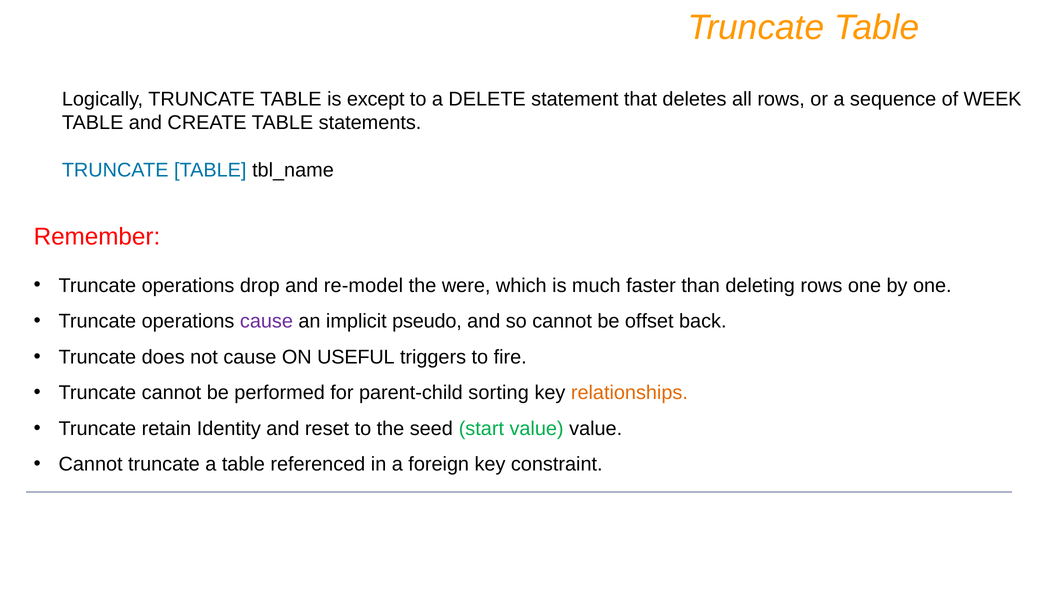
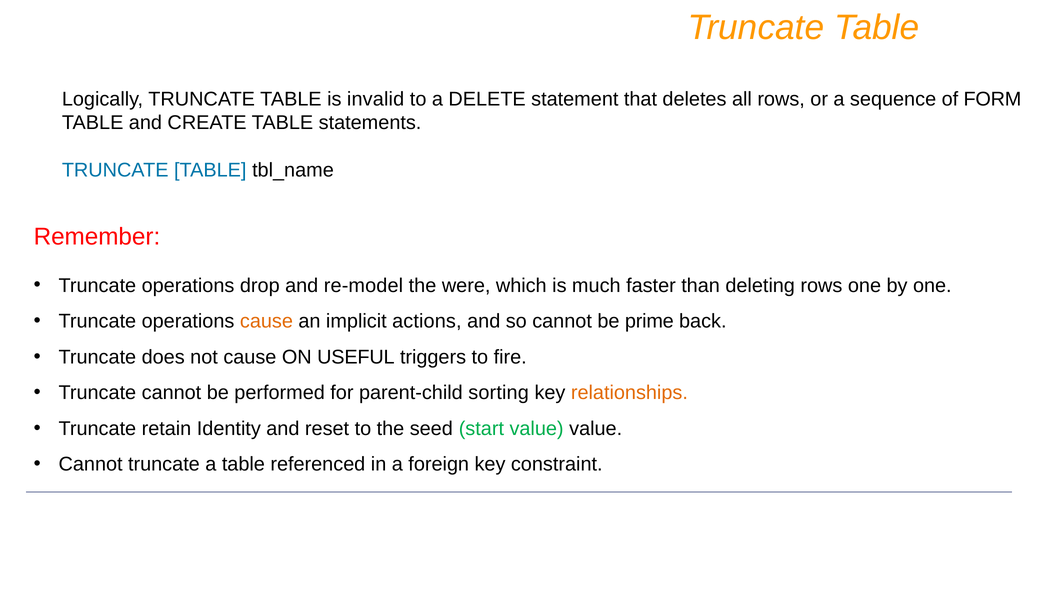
except: except -> invalid
WEEK: WEEK -> FORM
cause at (266, 321) colour: purple -> orange
pseudo: pseudo -> actions
offset: offset -> prime
